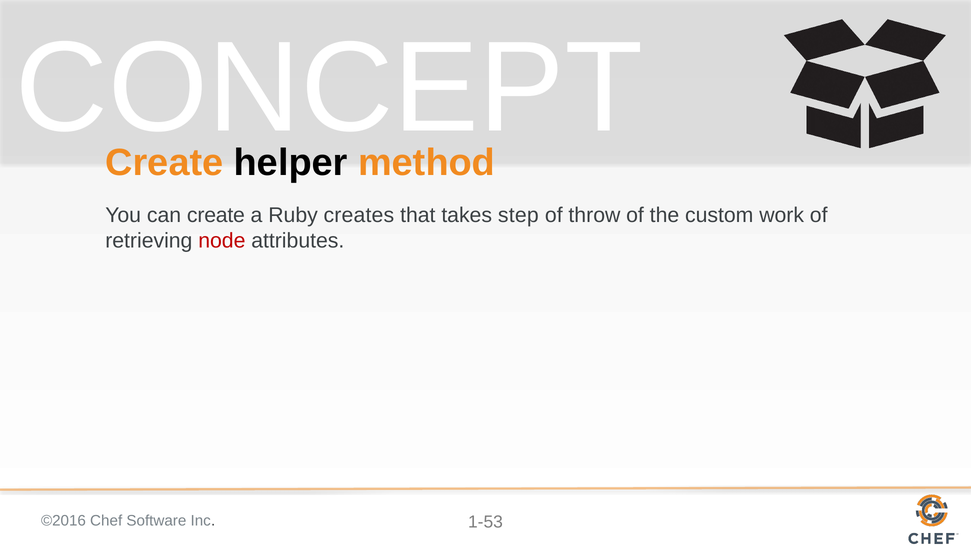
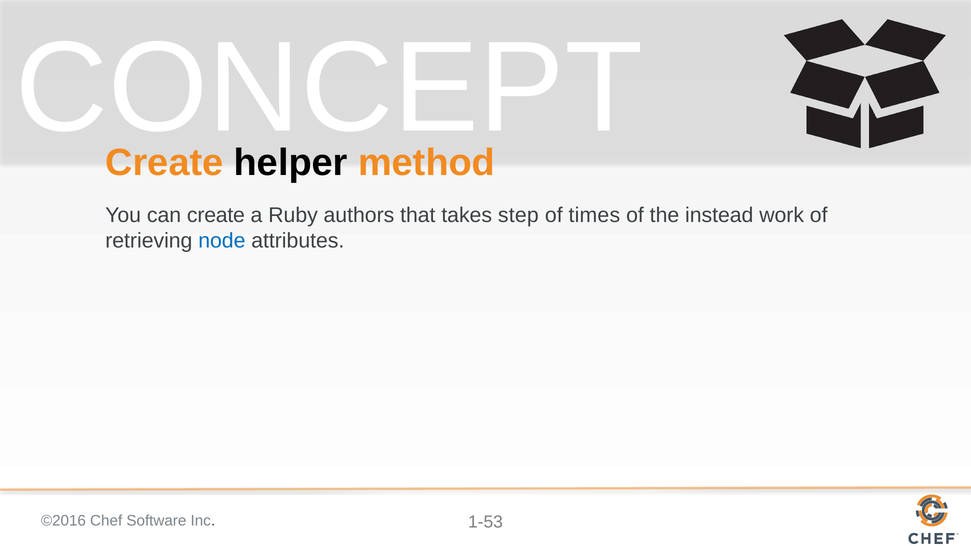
creates: creates -> authors
throw: throw -> times
custom: custom -> instead
node colour: red -> blue
